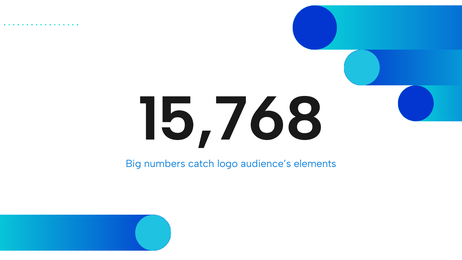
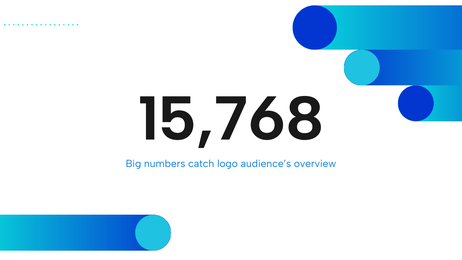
elements: elements -> overview
